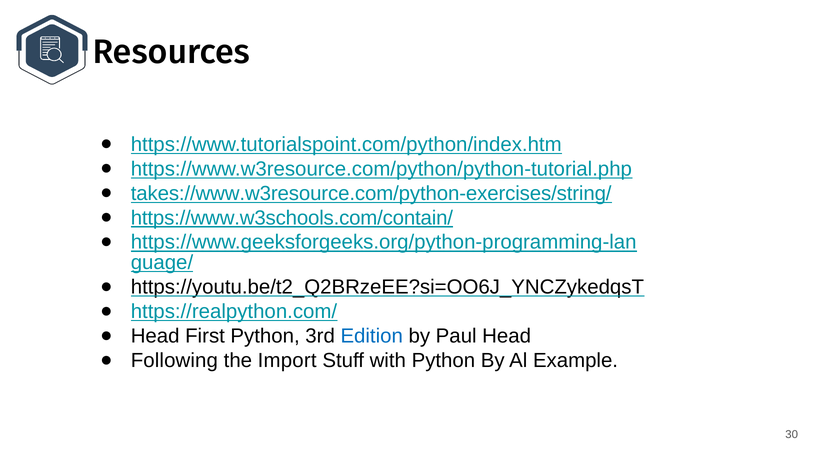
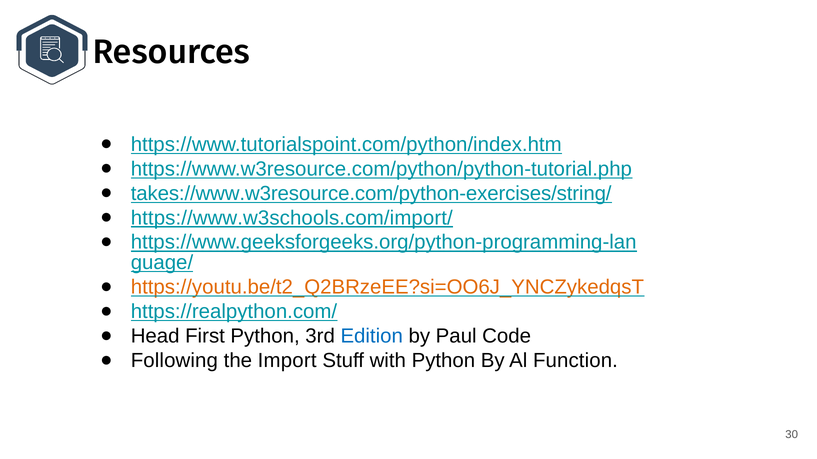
https://www.w3schools.com/contain/: https://www.w3schools.com/contain/ -> https://www.w3schools.com/import/
https://youtu.be/t2_Q2BRzeEE?si=OO6J_YNCZykedqsT colour: black -> orange
Paul Head: Head -> Code
Example: Example -> Function
